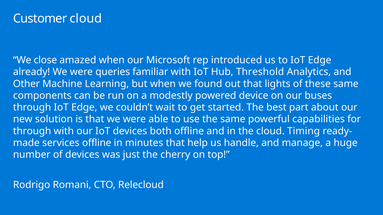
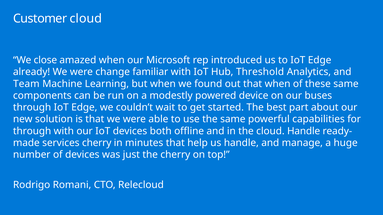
queries: queries -> change
Other: Other -> Team
that lights: lights -> when
cloud Timing: Timing -> Handle
services offline: offline -> cherry
